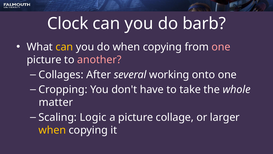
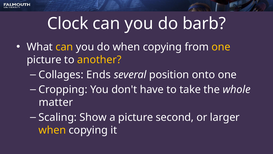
one at (221, 47) colour: pink -> yellow
another colour: pink -> yellow
After: After -> Ends
working: working -> position
Logic: Logic -> Show
collage: collage -> second
